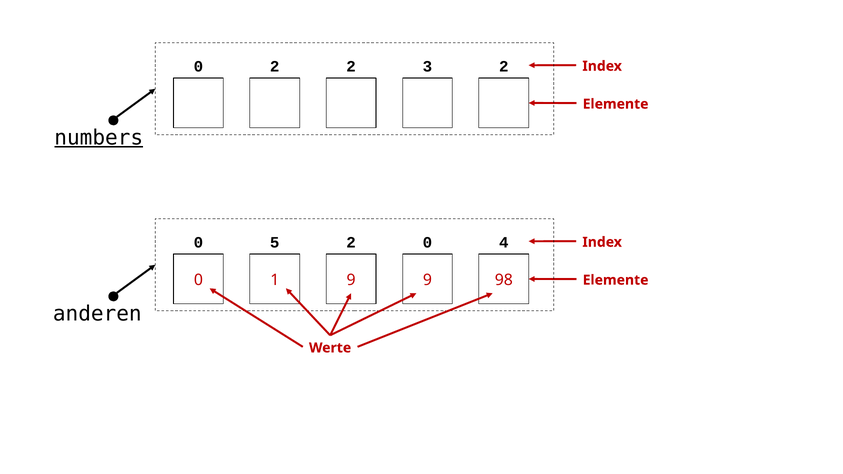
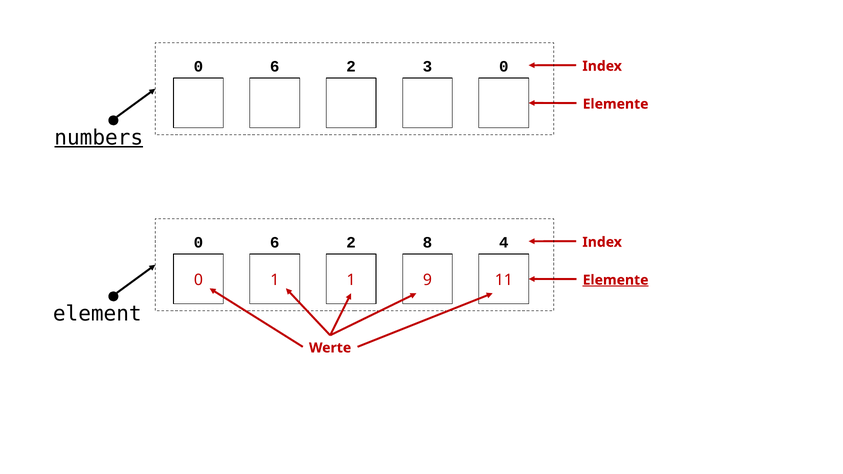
2 at (275, 66): 2 -> 6
3 2: 2 -> 0
5 at (275, 242): 5 -> 6
2 0: 0 -> 8
1 9: 9 -> 1
98: 98 -> 11
Elemente at (616, 280) underline: none -> present
anderen: anderen -> element
